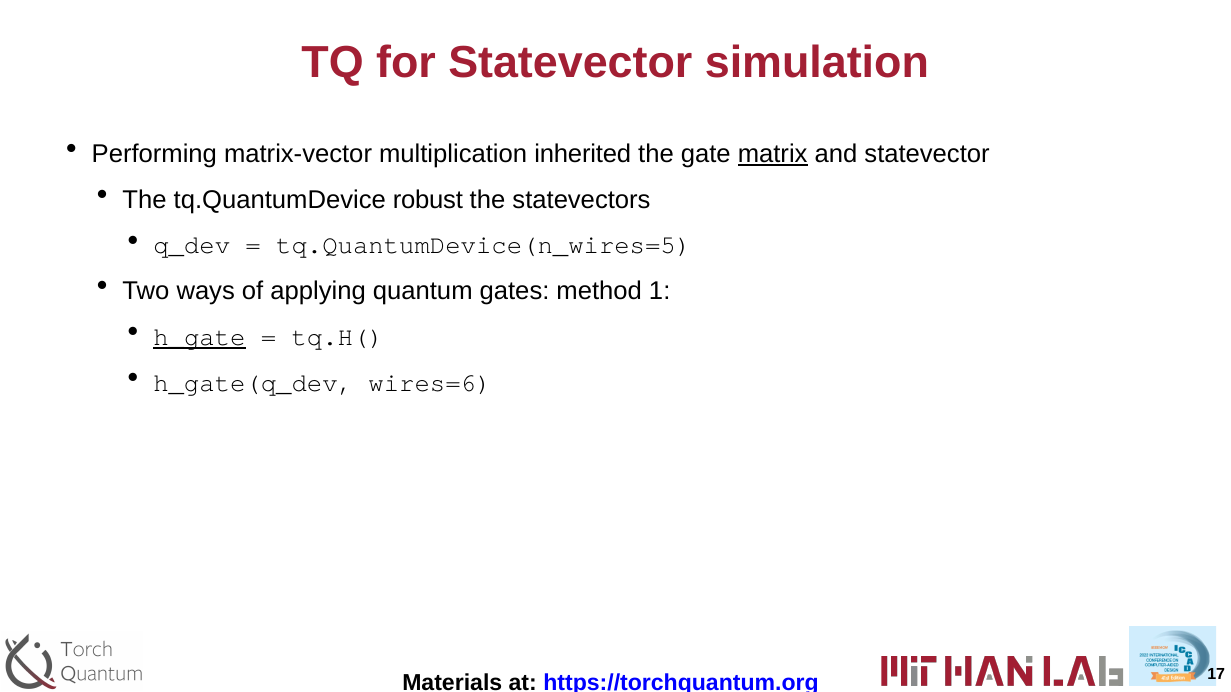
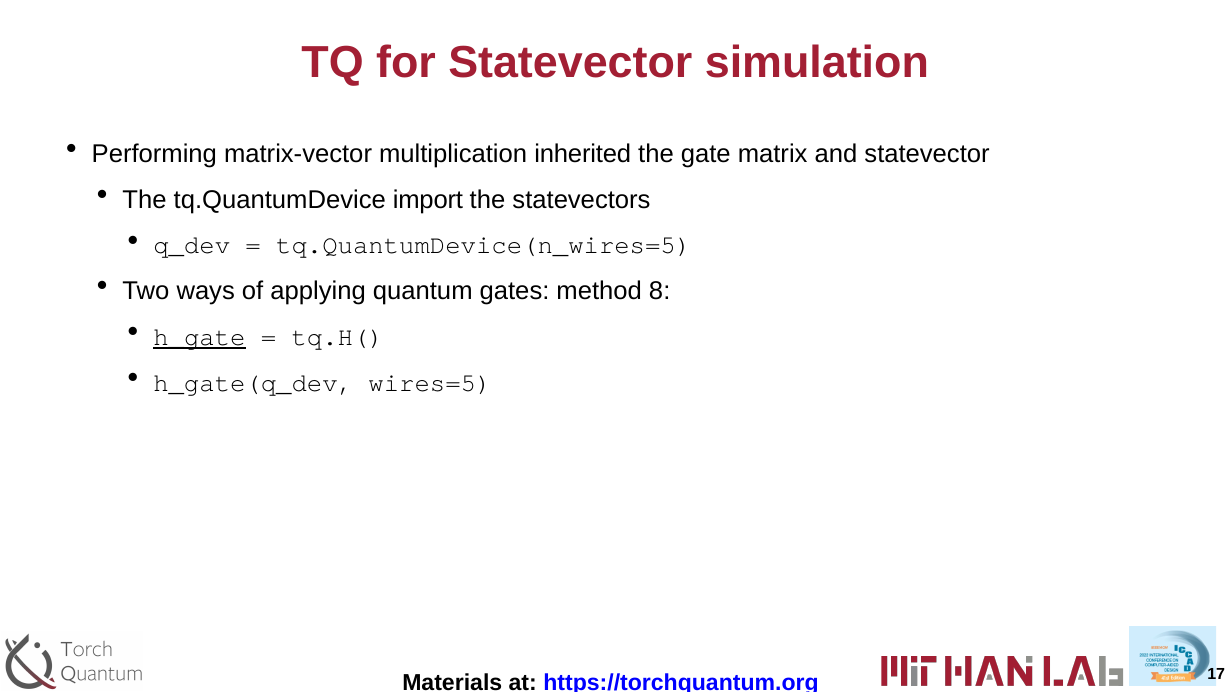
matrix underline: present -> none
robust: robust -> import
1: 1 -> 8
wires=6: wires=6 -> wires=5
